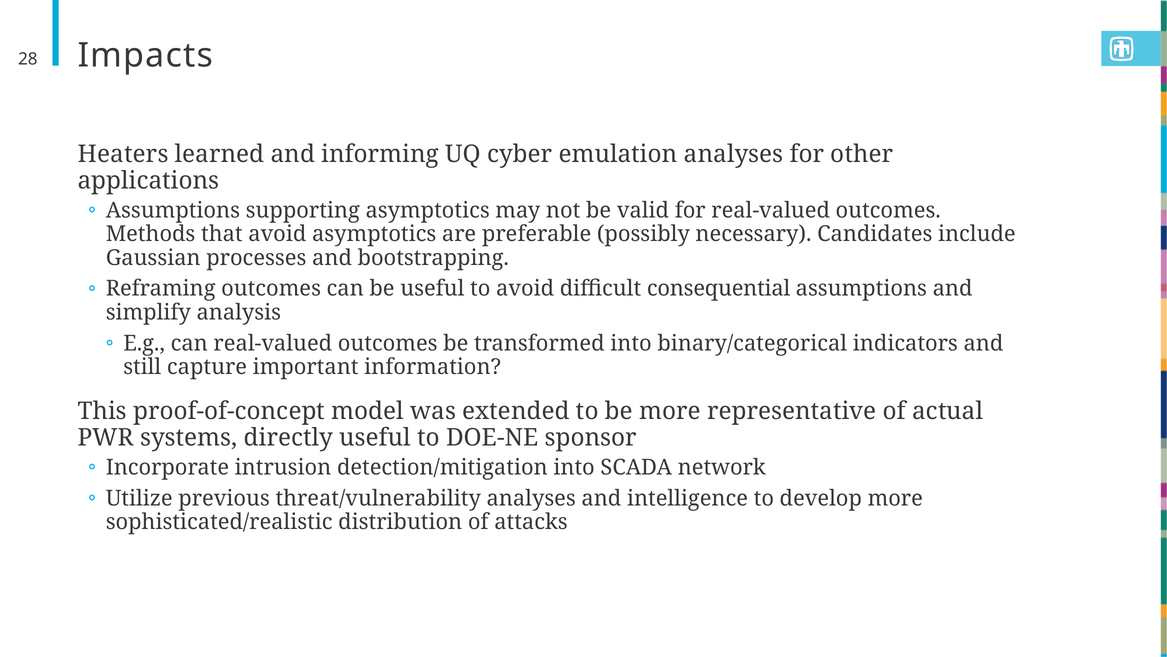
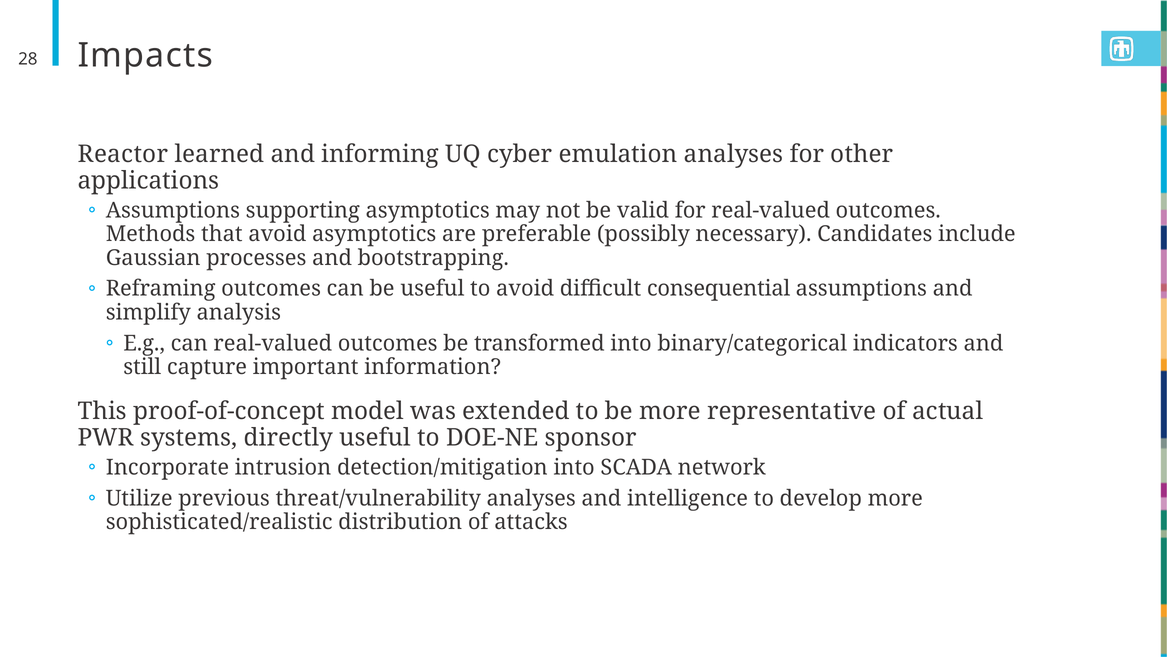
Heaters: Heaters -> Reactor
